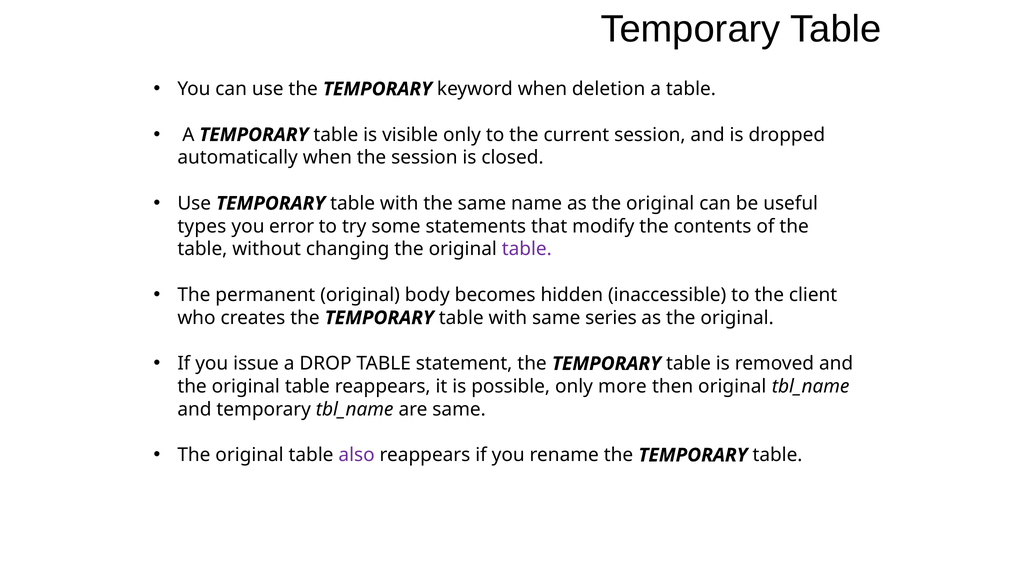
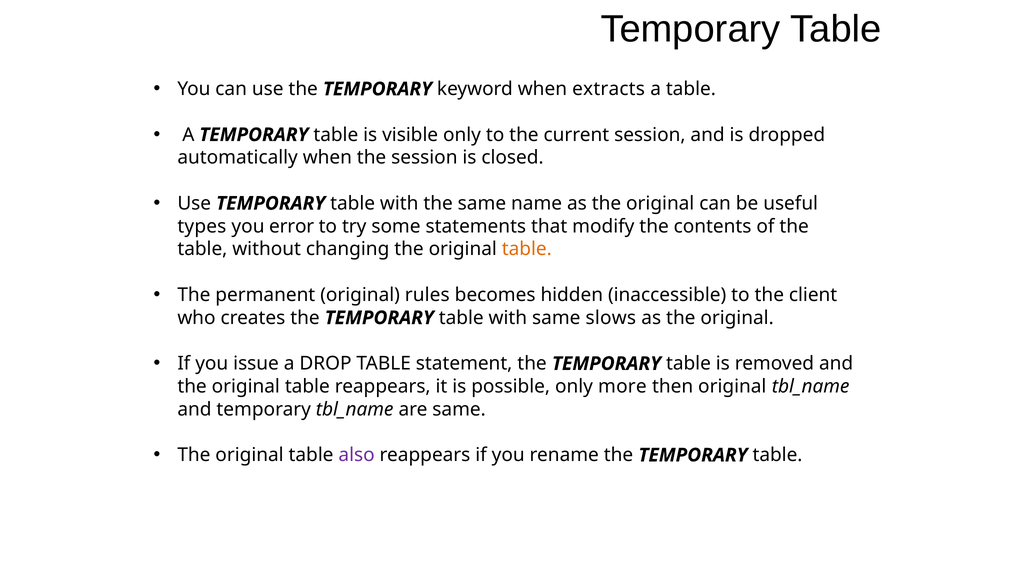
deletion: deletion -> extracts
table at (527, 249) colour: purple -> orange
body: body -> rules
series: series -> slows
